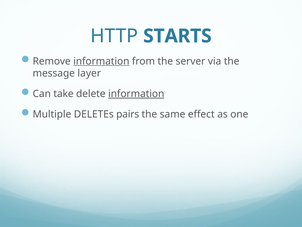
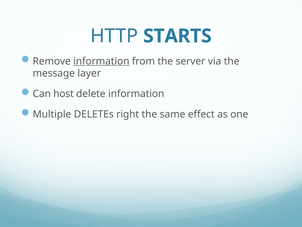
take: take -> host
information at (136, 94) underline: present -> none
pairs: pairs -> right
